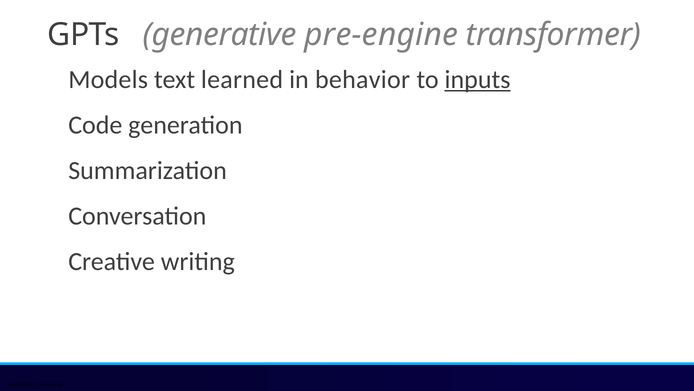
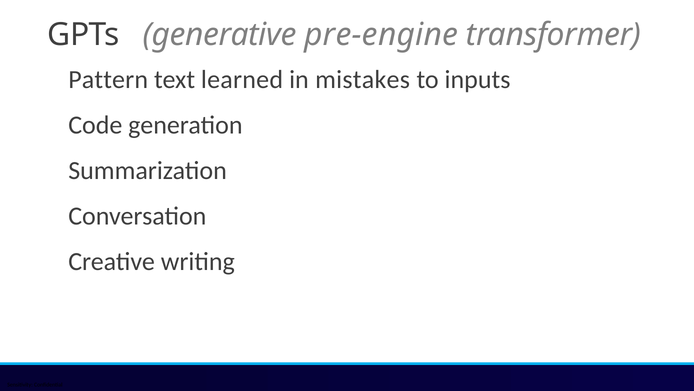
Models: Models -> Pattern
behavior: behavior -> mistakes
inputs underline: present -> none
